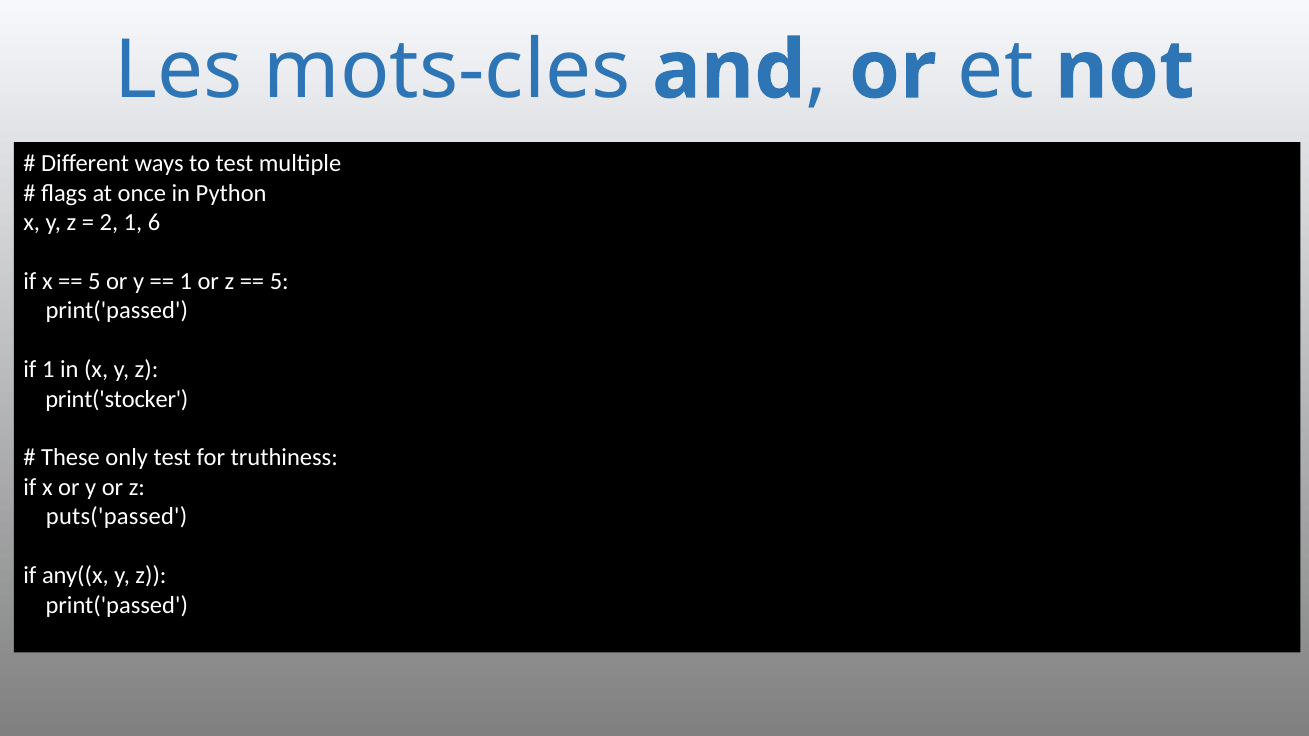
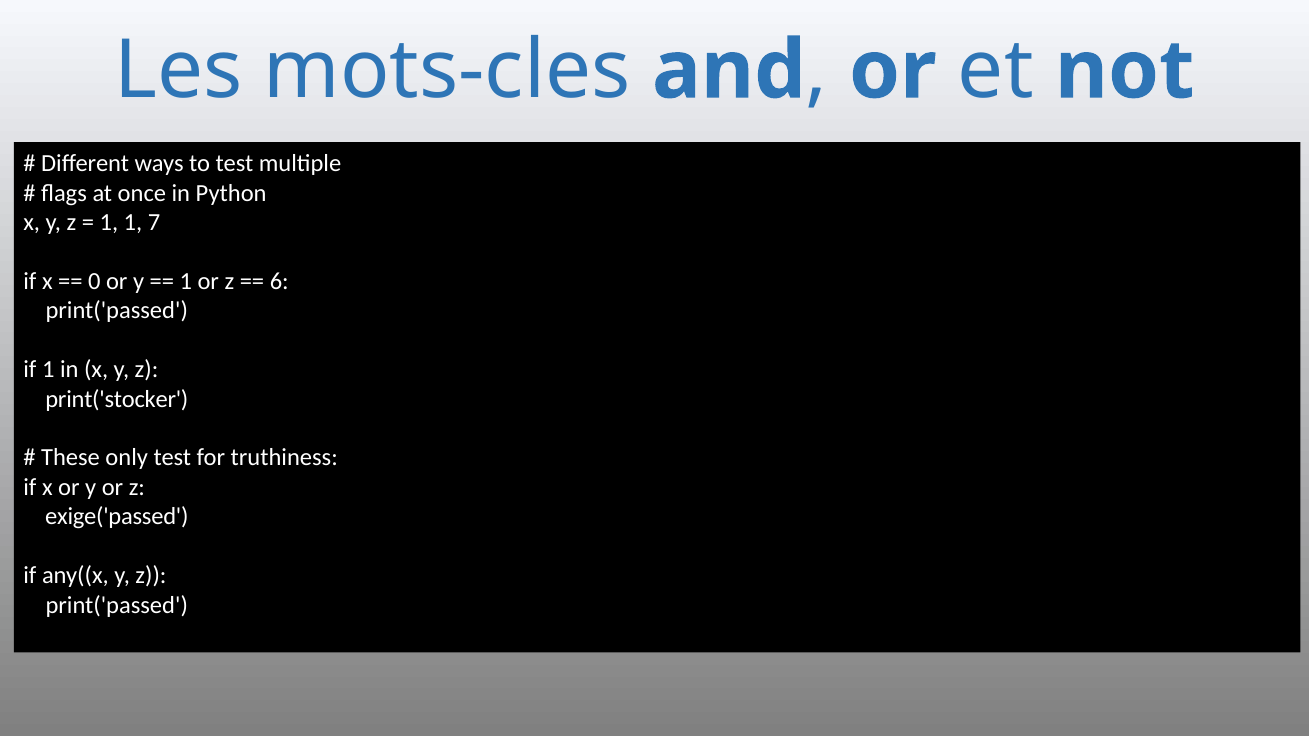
2 at (109, 222): 2 -> 1
6: 6 -> 7
5 at (94, 281): 5 -> 0
5 at (279, 281): 5 -> 6
puts('passed: puts('passed -> exige('passed
